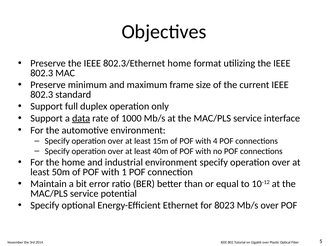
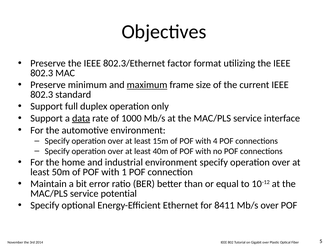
802.3/Ethernet home: home -> factor
maximum underline: none -> present
8023: 8023 -> 8411
